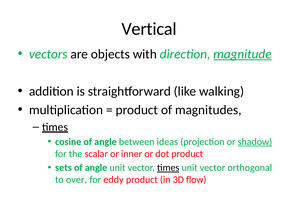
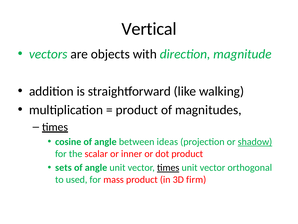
magnitude underline: present -> none
over: over -> used
eddy: eddy -> mass
flow: flow -> firm
